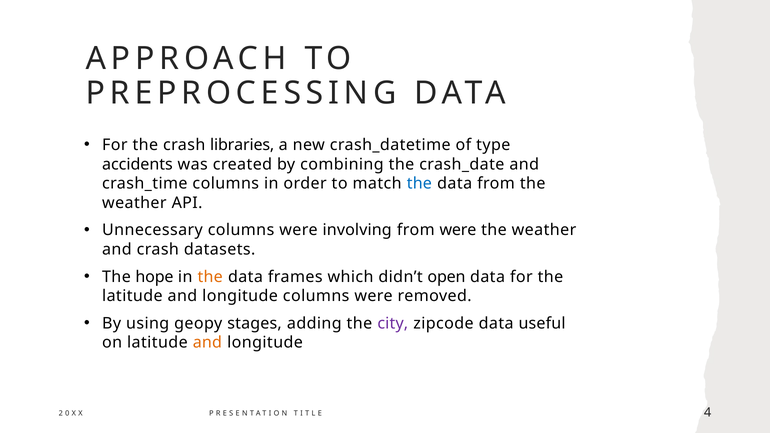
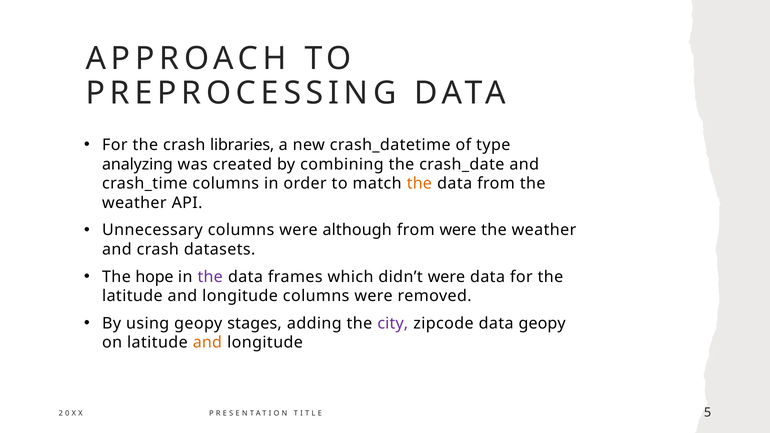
accidents: accidents -> analyzing
the at (419, 184) colour: blue -> orange
involving: involving -> although
the at (210, 277) colour: orange -> purple
didn’t open: open -> were
data useful: useful -> geopy
4: 4 -> 5
